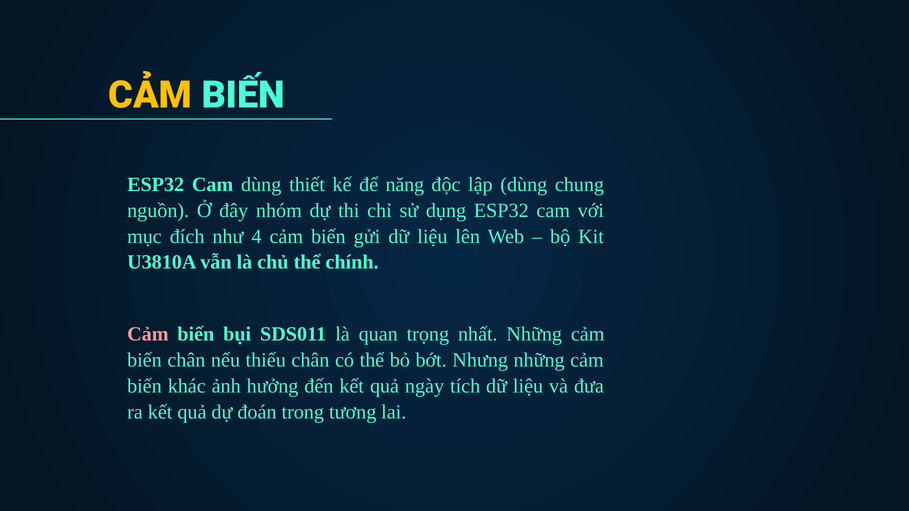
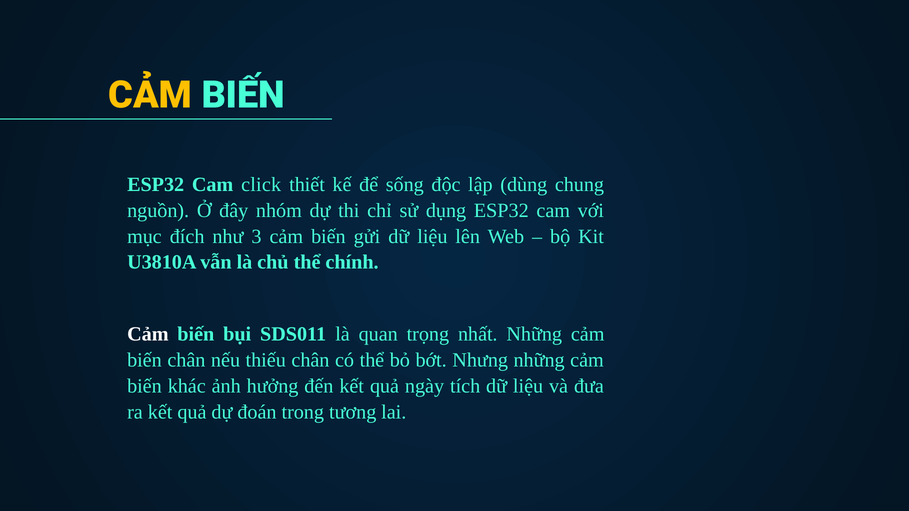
Cam dùng: dùng -> click
năng: năng -> sống
4: 4 -> 3
Cảm at (148, 335) colour: pink -> white
